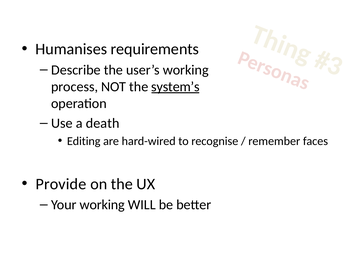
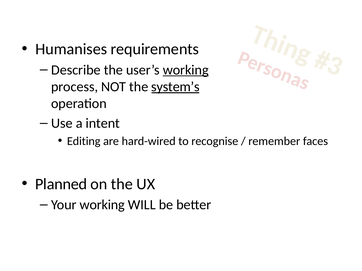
working at (186, 70) underline: none -> present
death: death -> intent
Provide: Provide -> Planned
